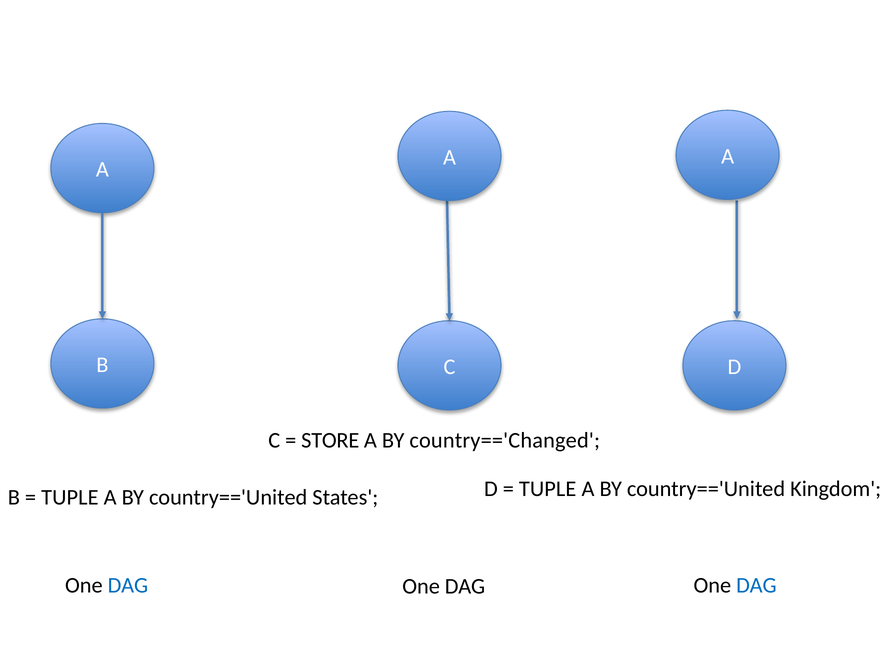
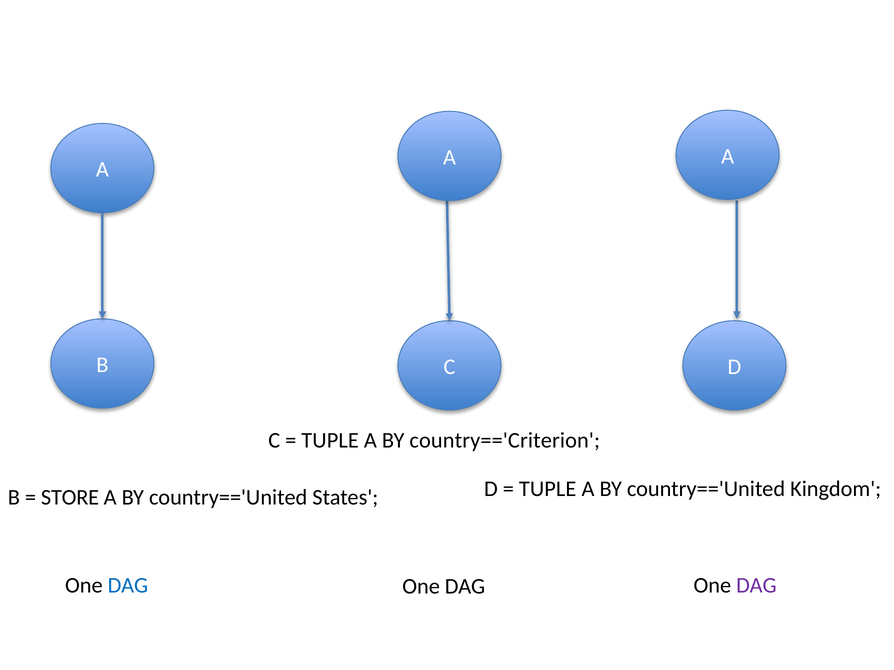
STORE at (330, 441): STORE -> TUPLE
country=='Changed: country=='Changed -> country=='Criterion
TUPLE at (70, 498): TUPLE -> STORE
DAG at (756, 586) colour: blue -> purple
